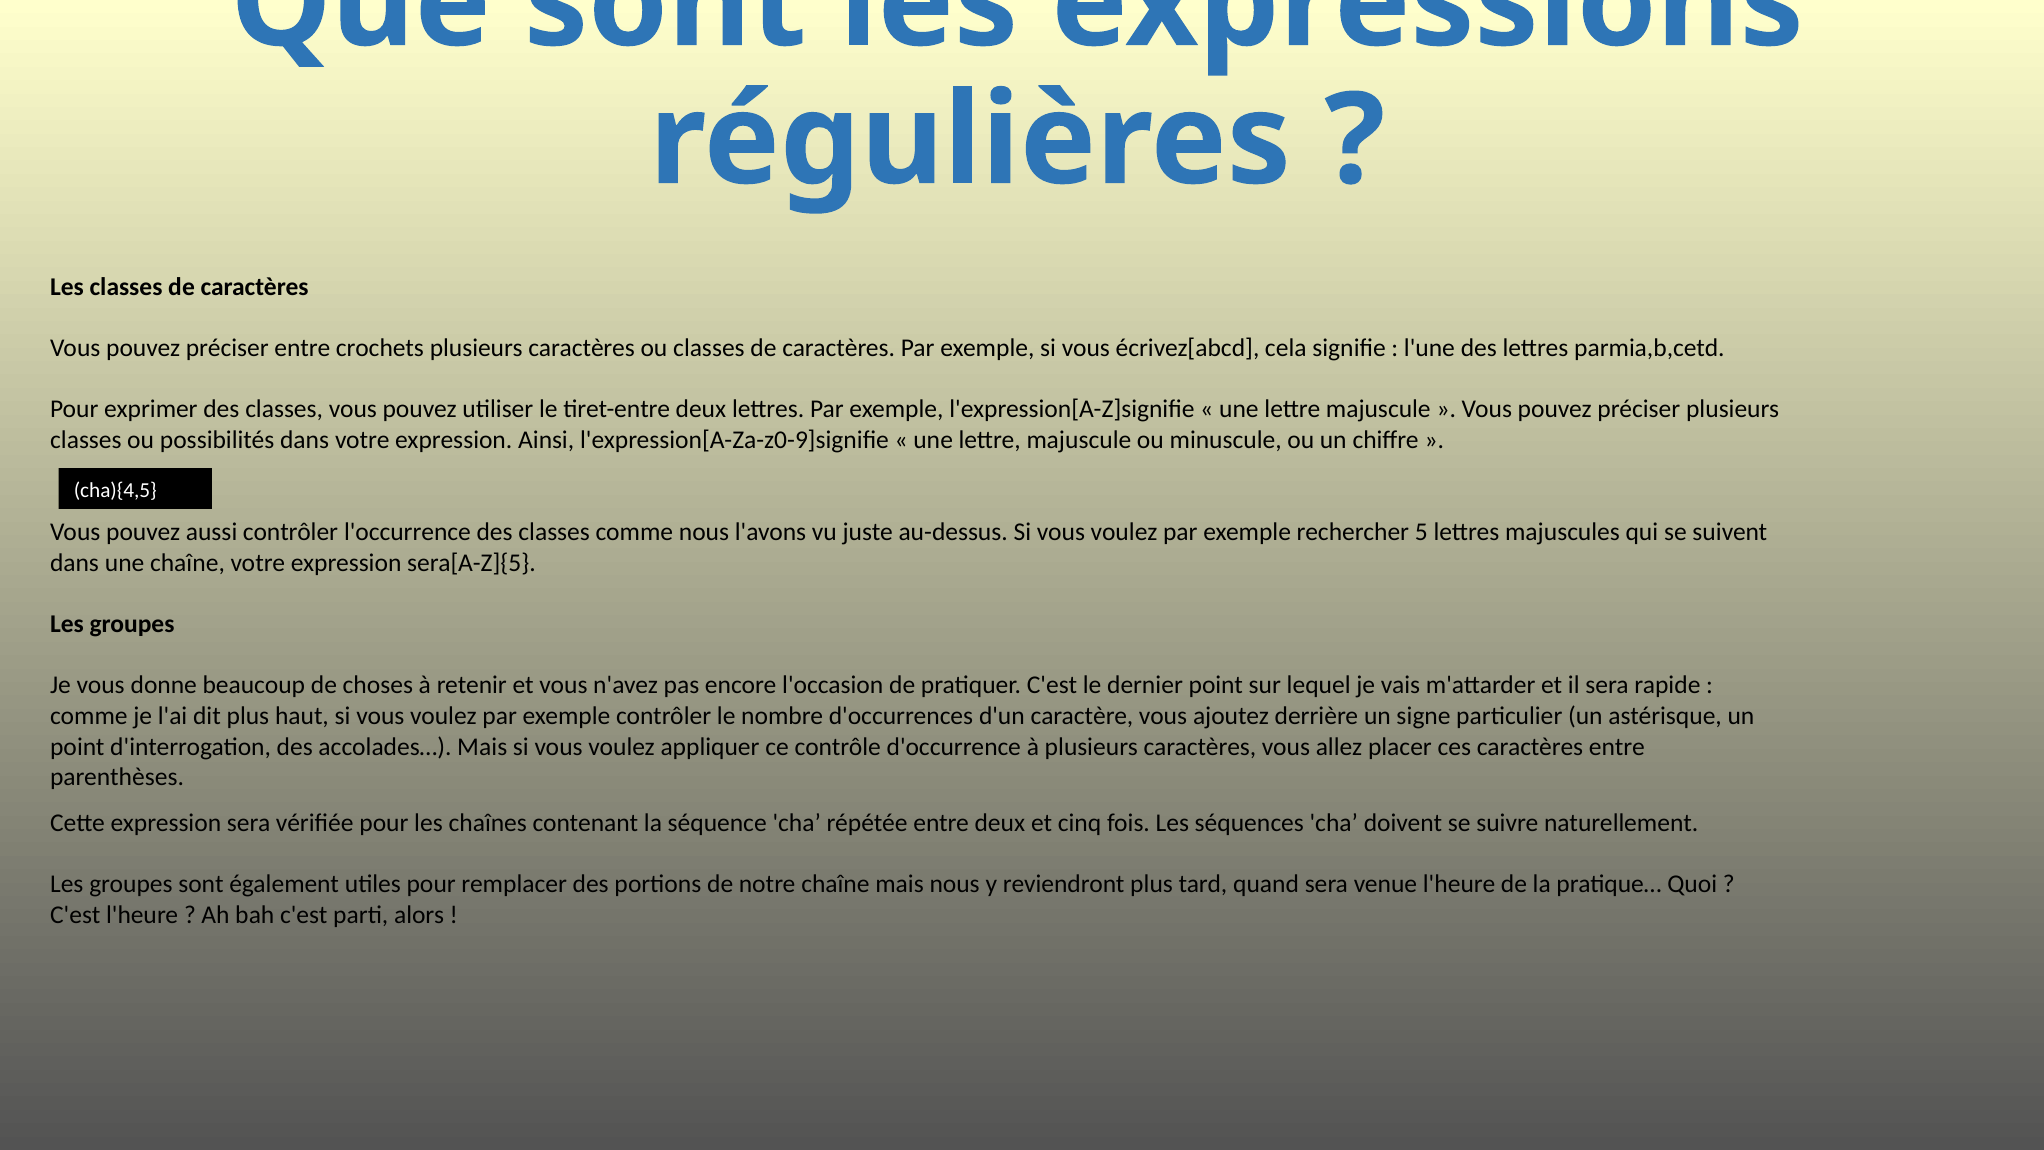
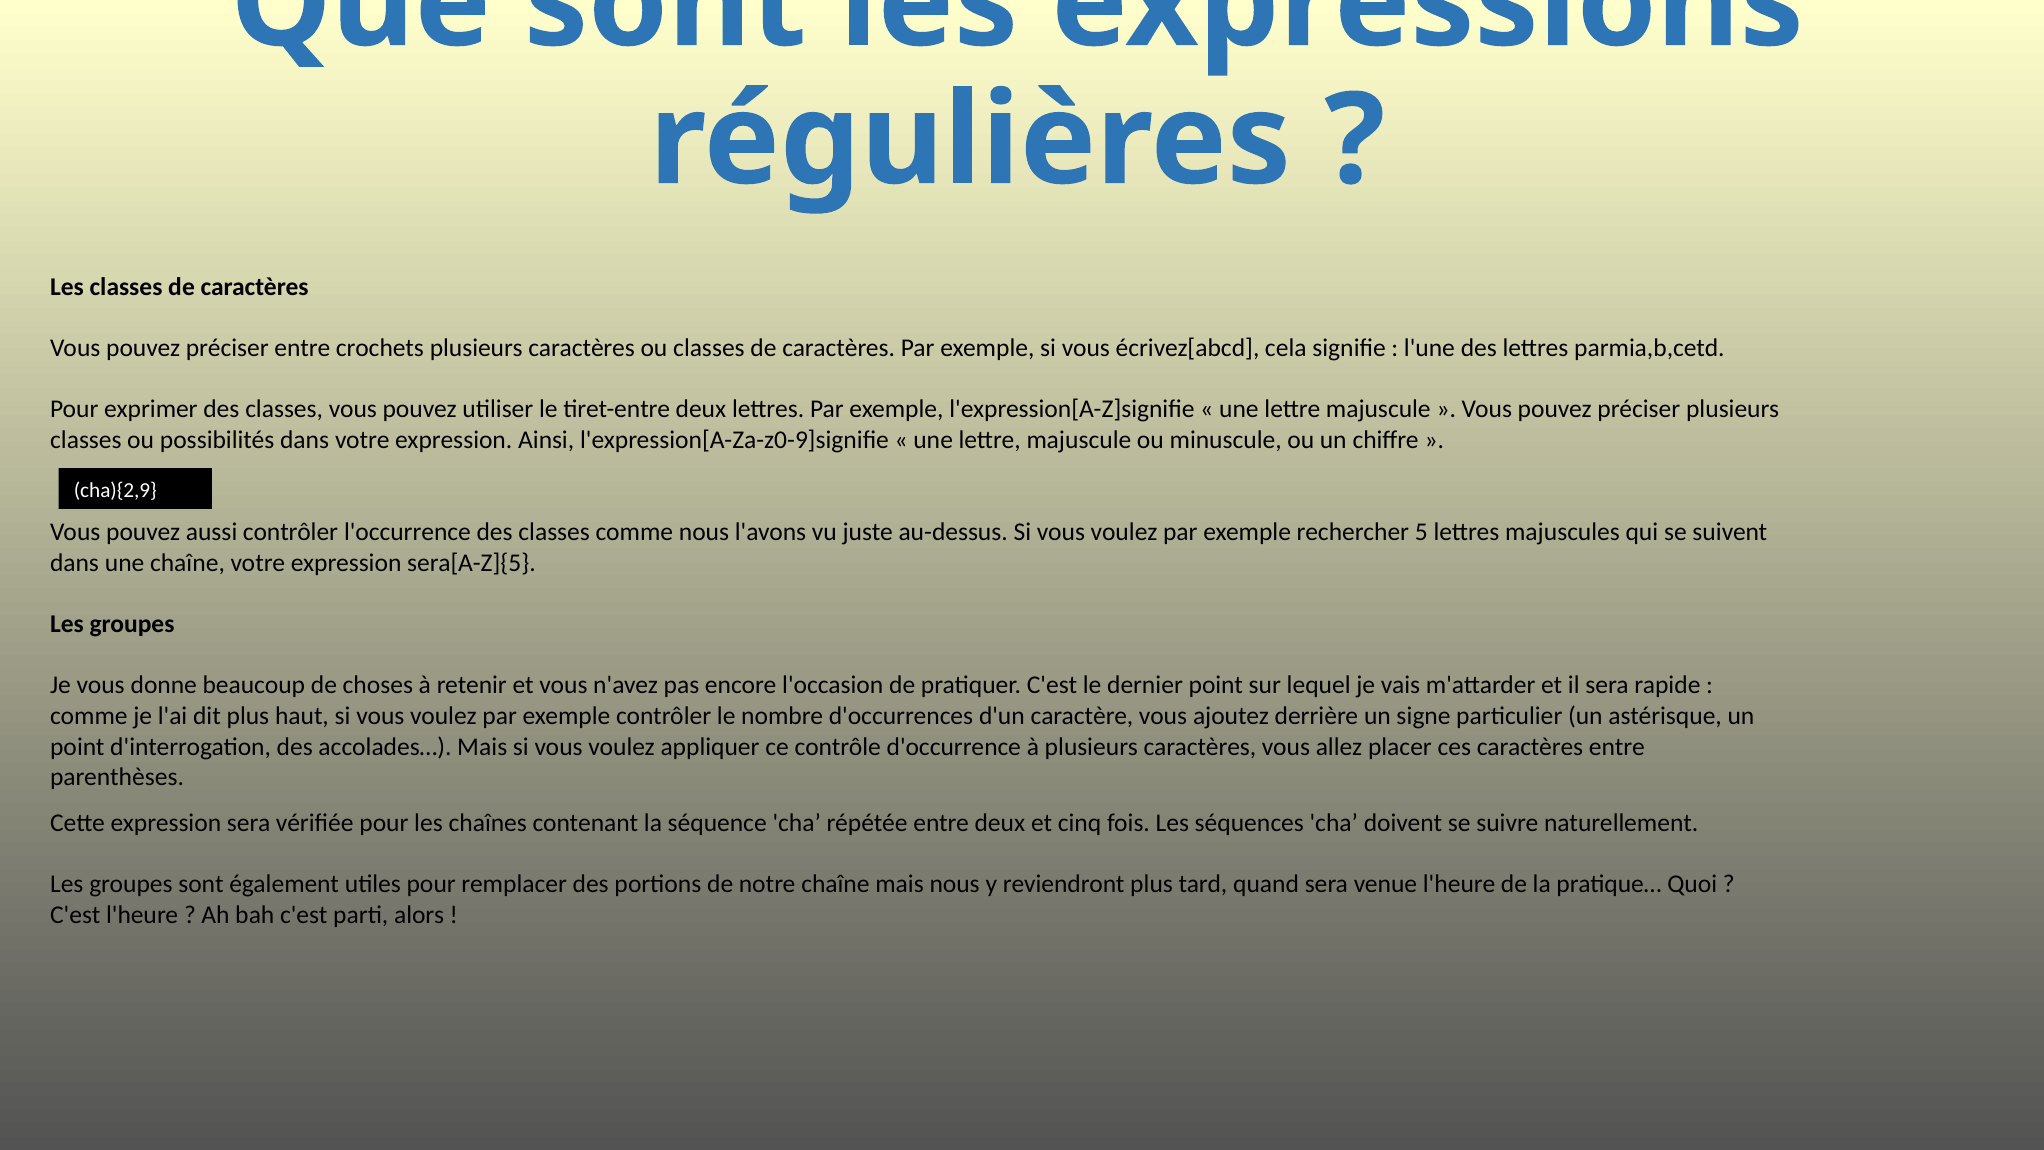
cha){4,5: cha){4,5 -> cha){2,9
